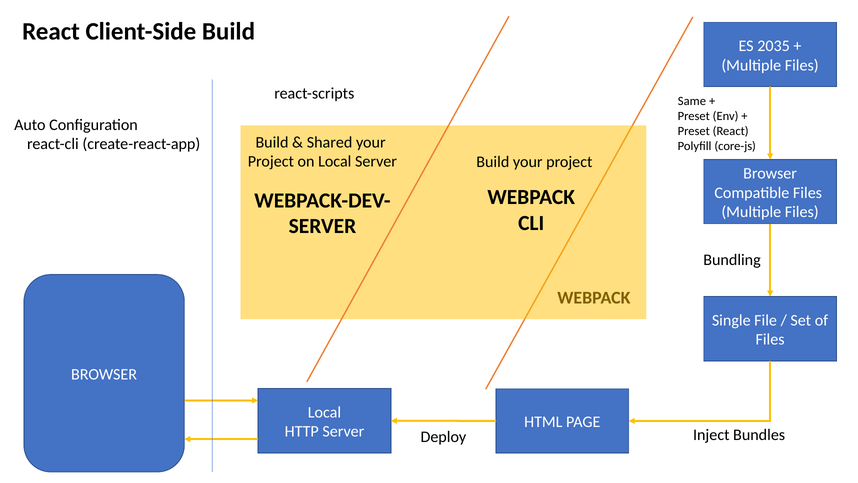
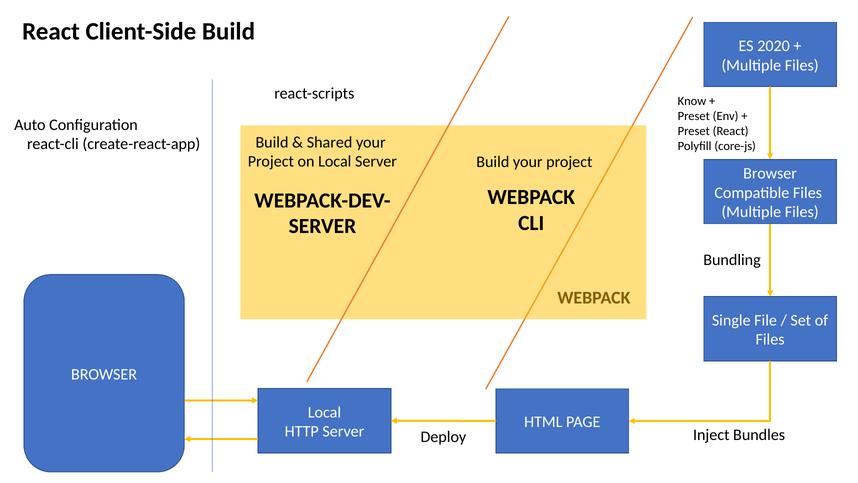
2035: 2035 -> 2020
Same: Same -> Know
